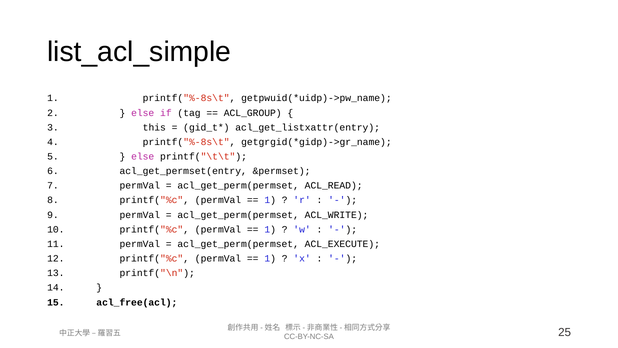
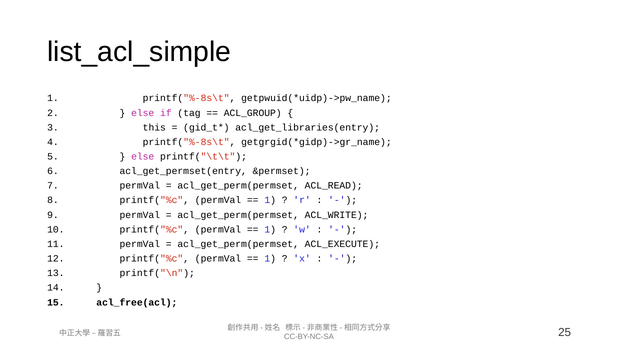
acl_get_listxattr(entry: acl_get_listxattr(entry -> acl_get_libraries(entry
